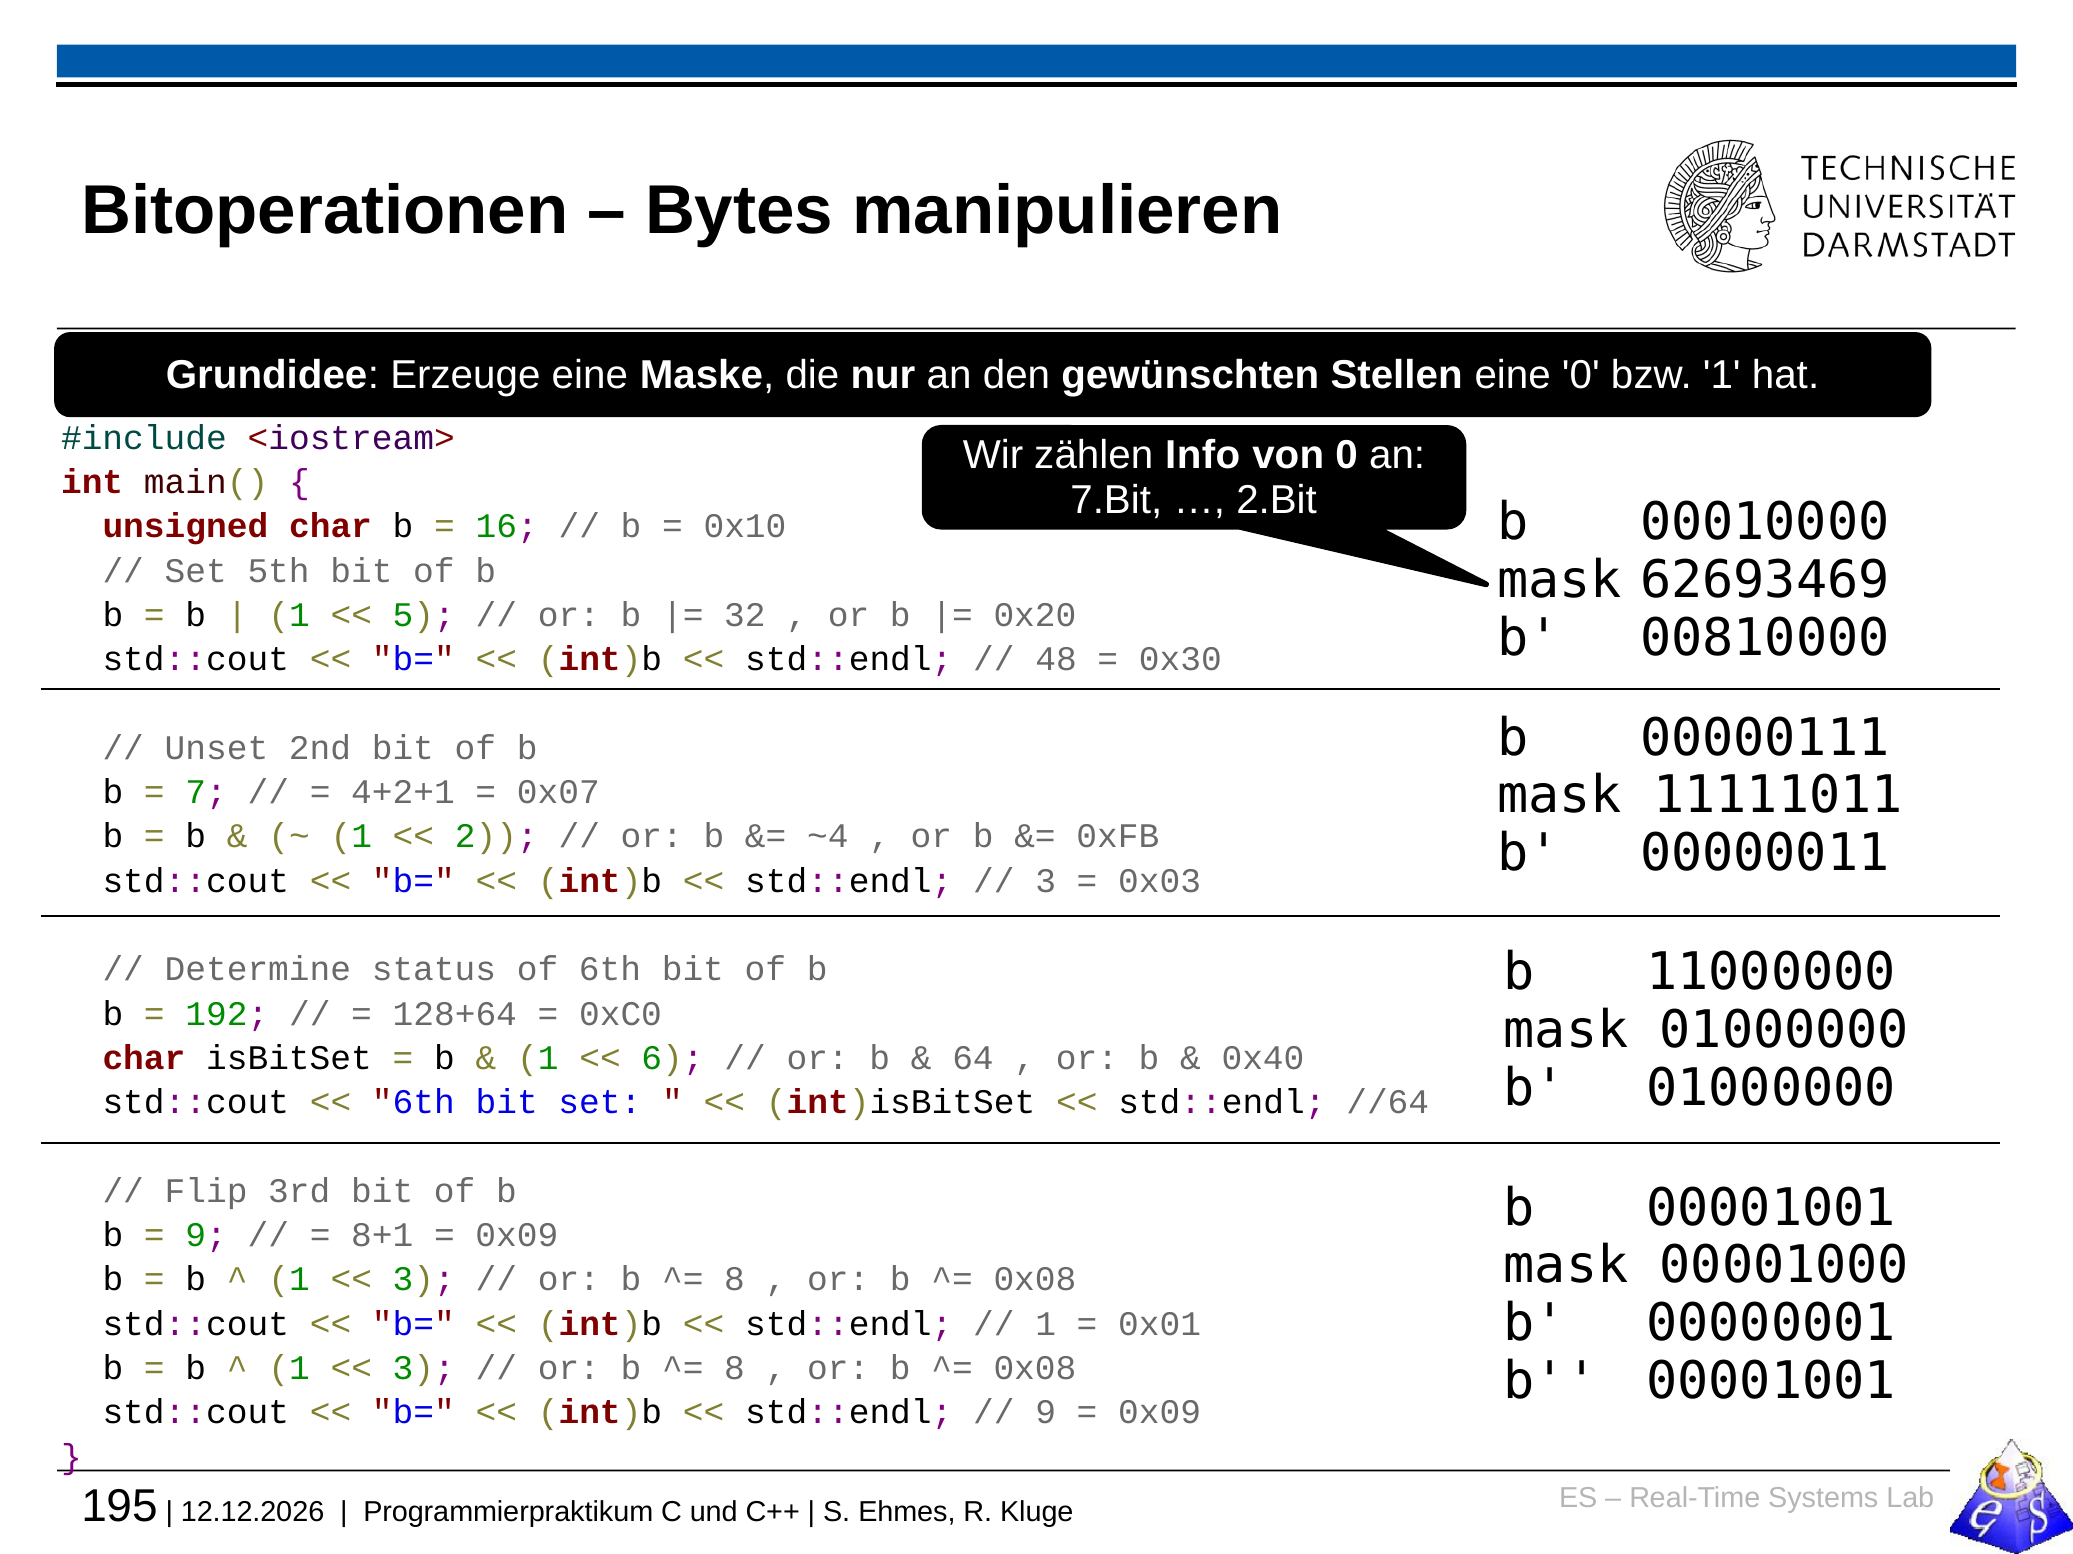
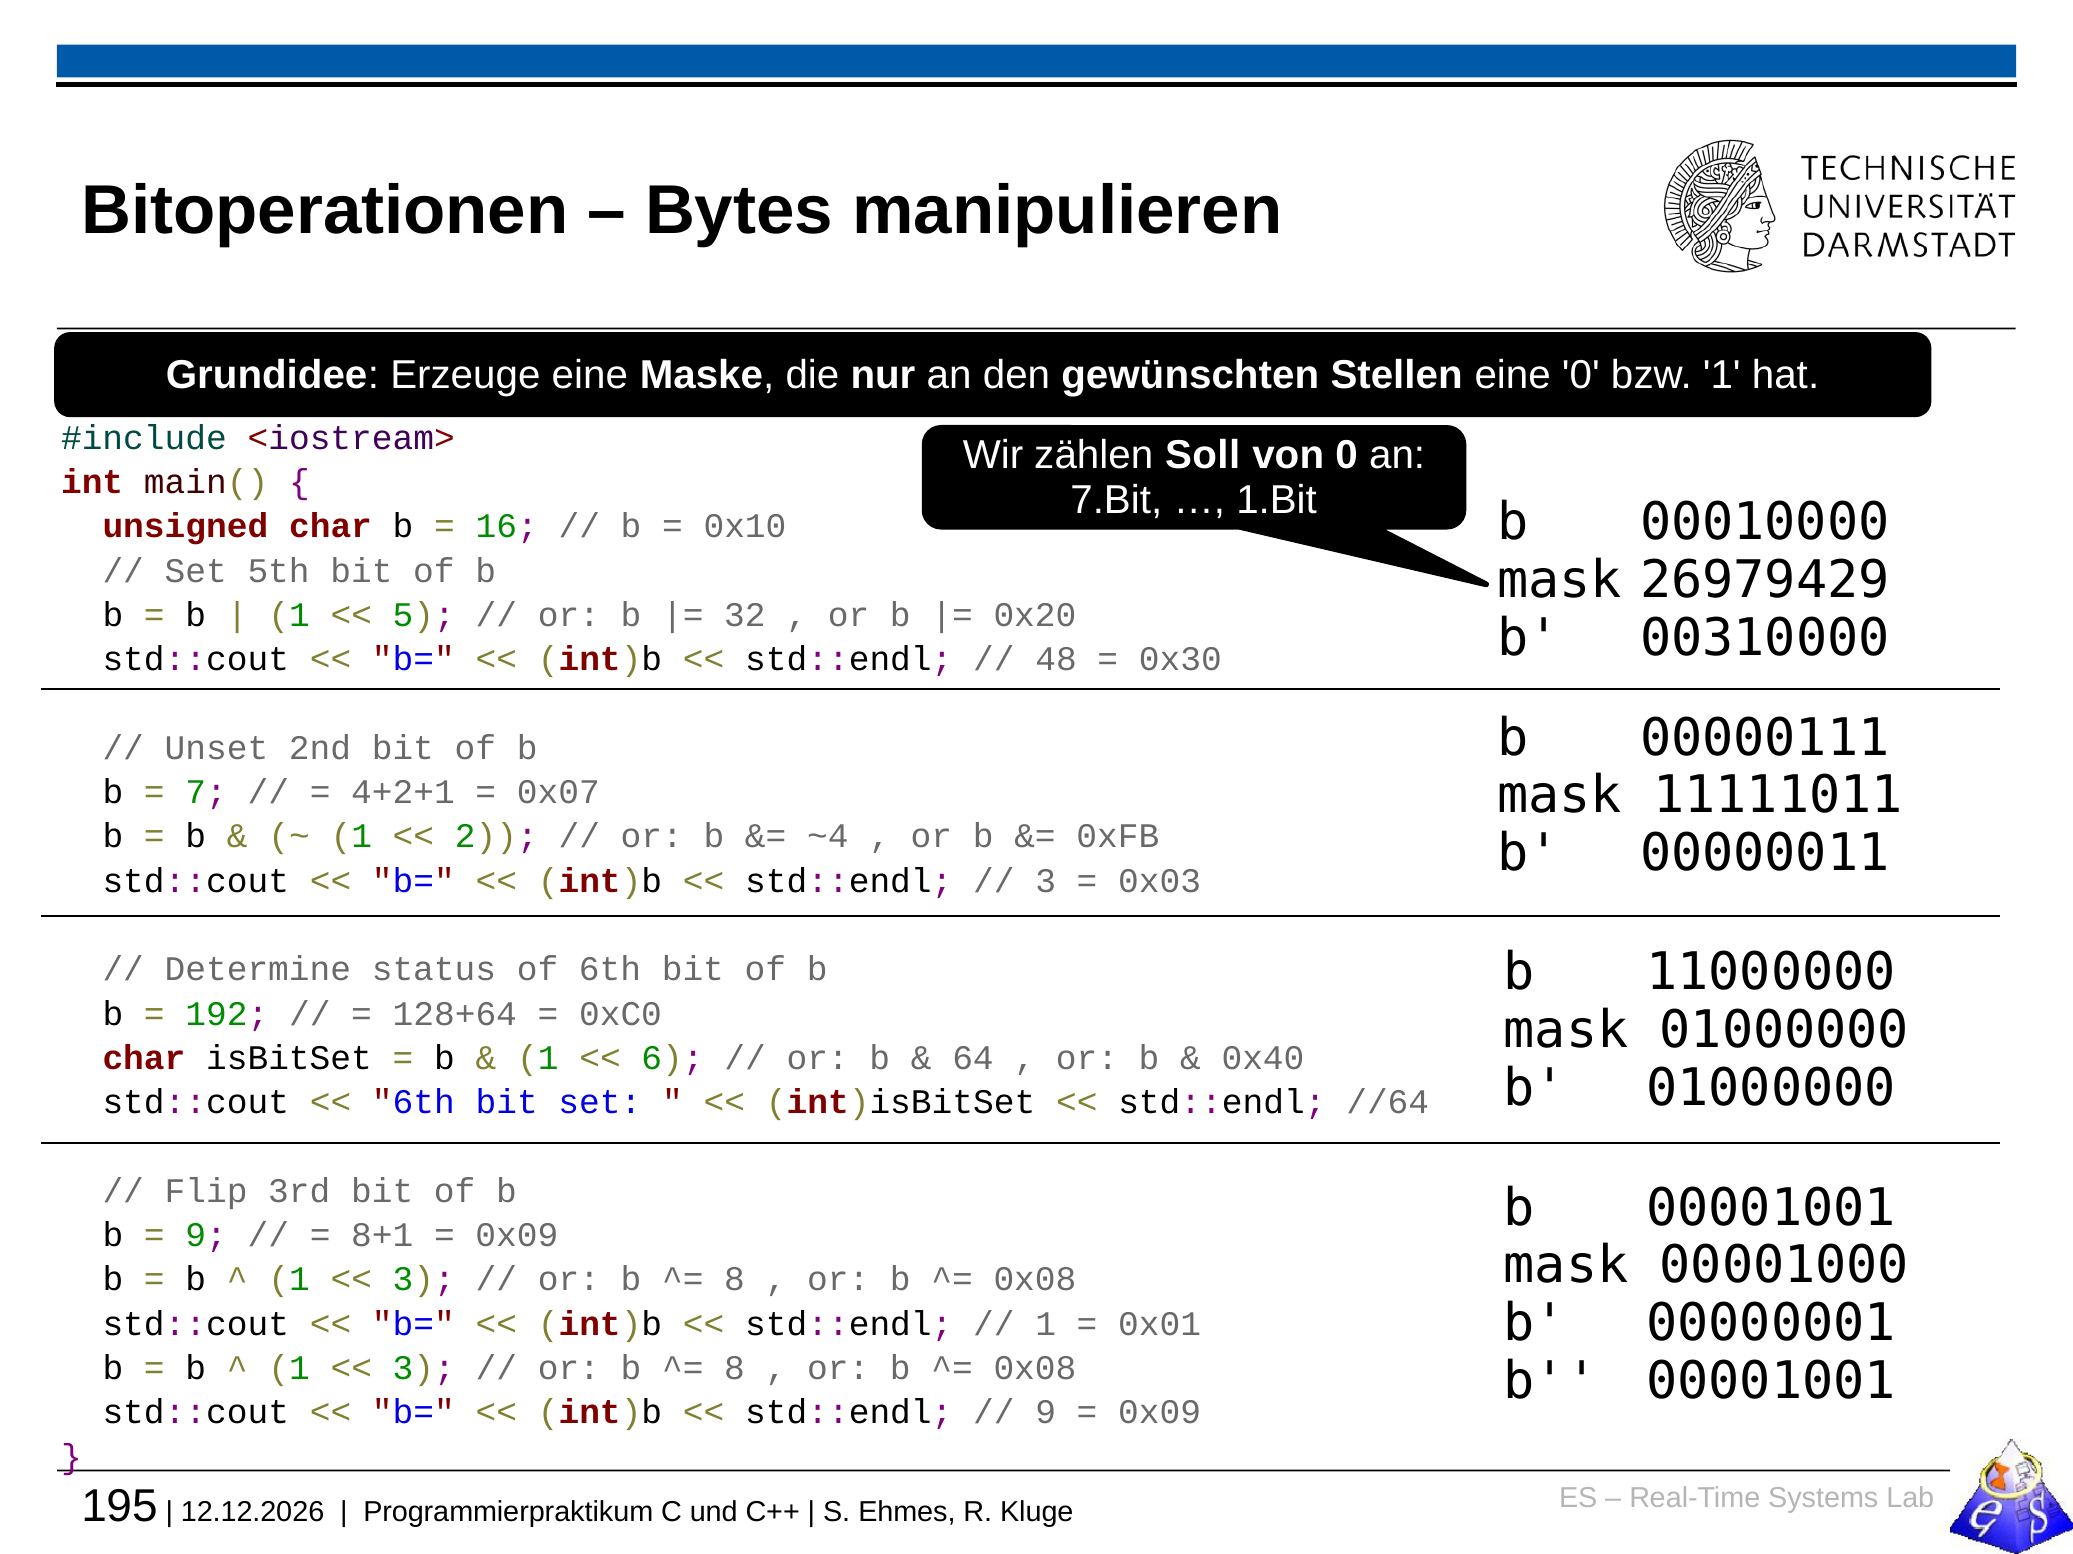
Info: Info -> Soll
2.Bit: 2.Bit -> 1.Bit
62693469: 62693469 -> 26979429
00810000: 00810000 -> 00310000
